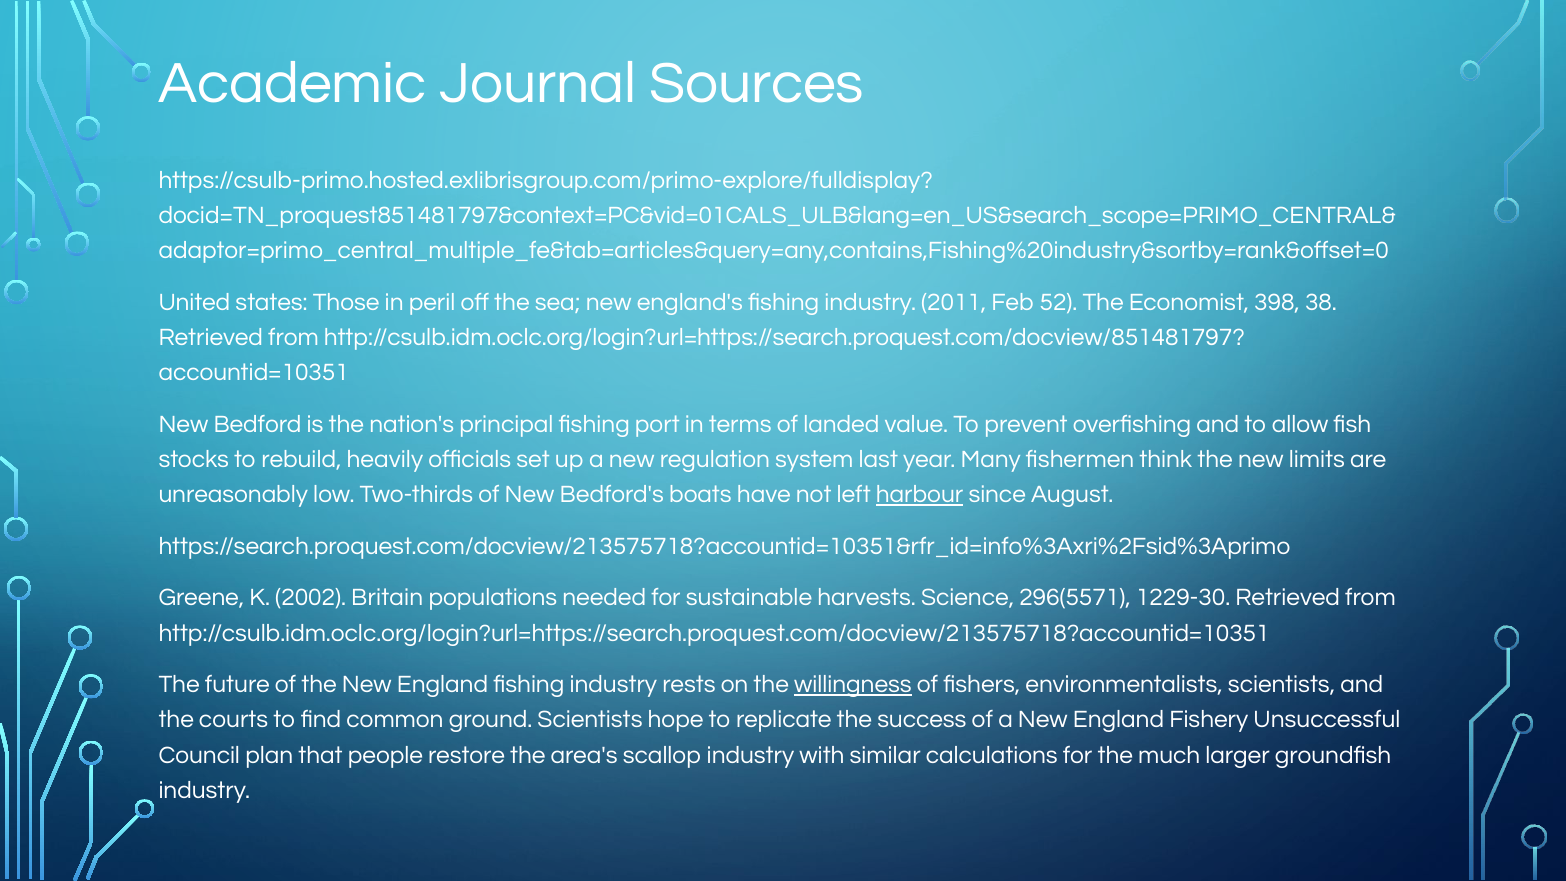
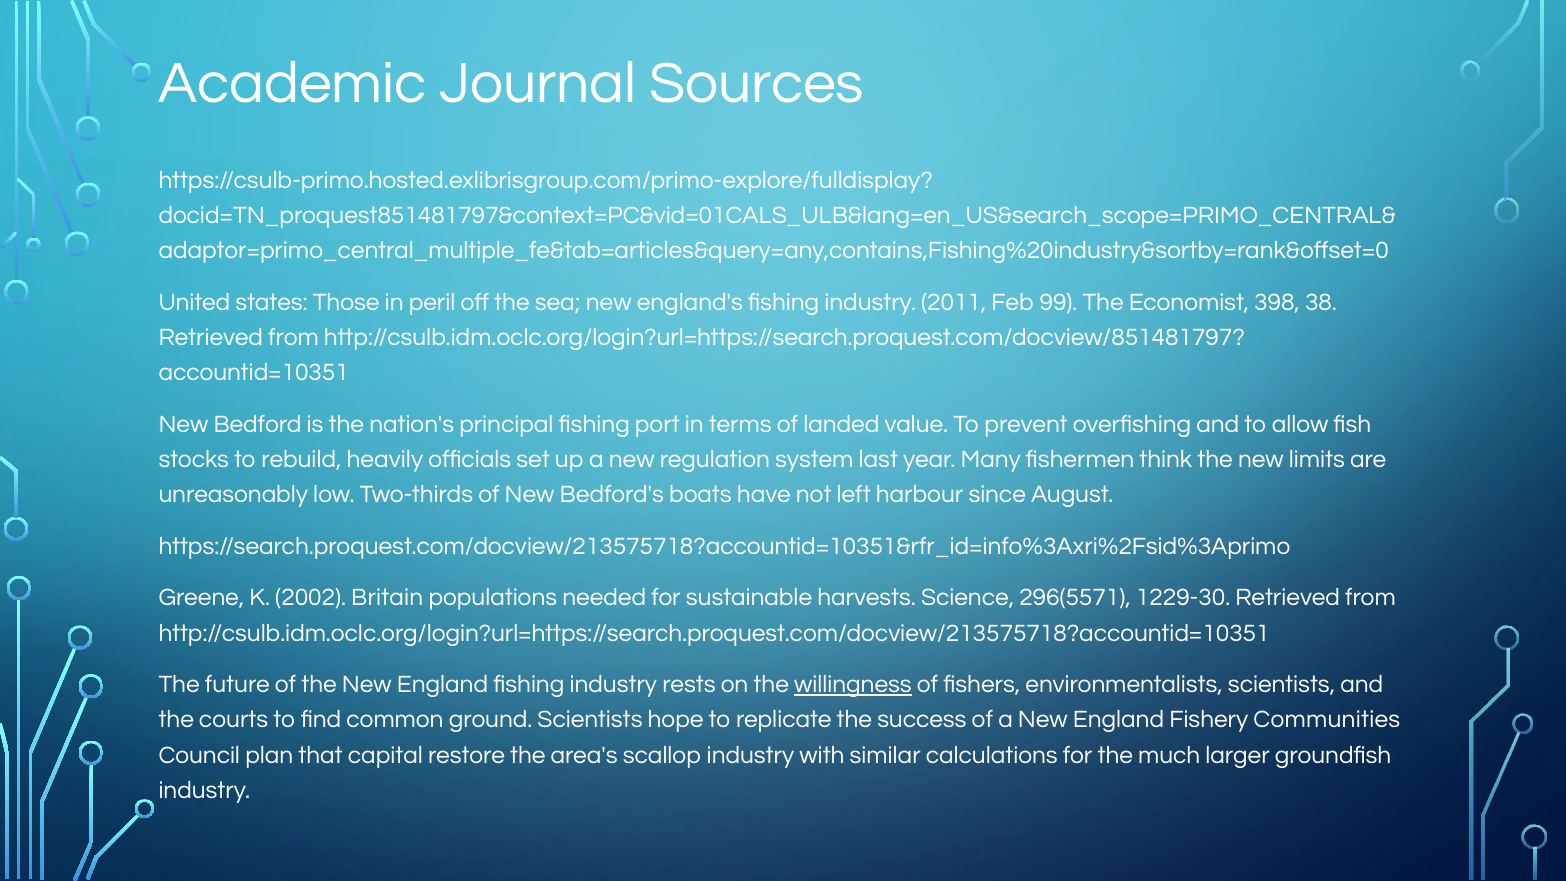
52: 52 -> 99
harbour underline: present -> none
Unsuccessful: Unsuccessful -> Communities
people: people -> capital
